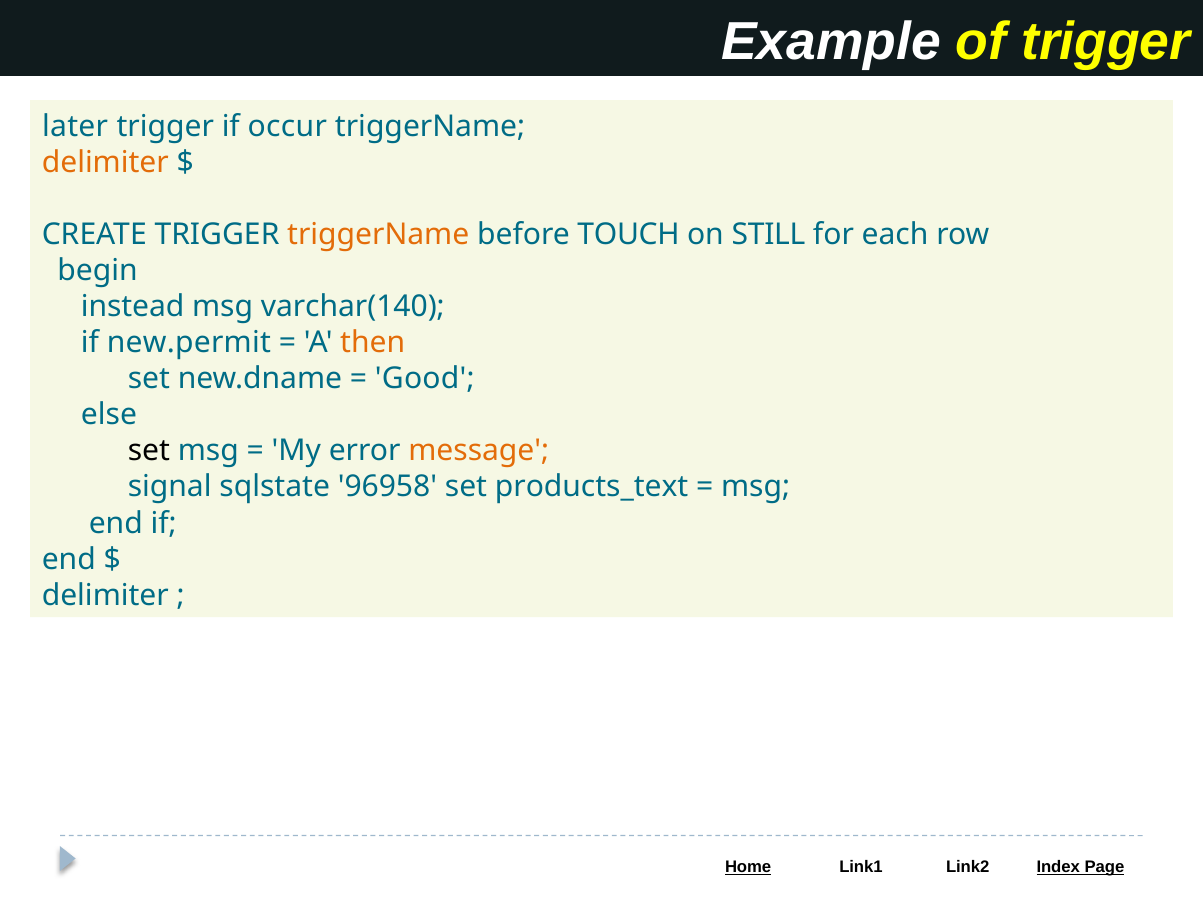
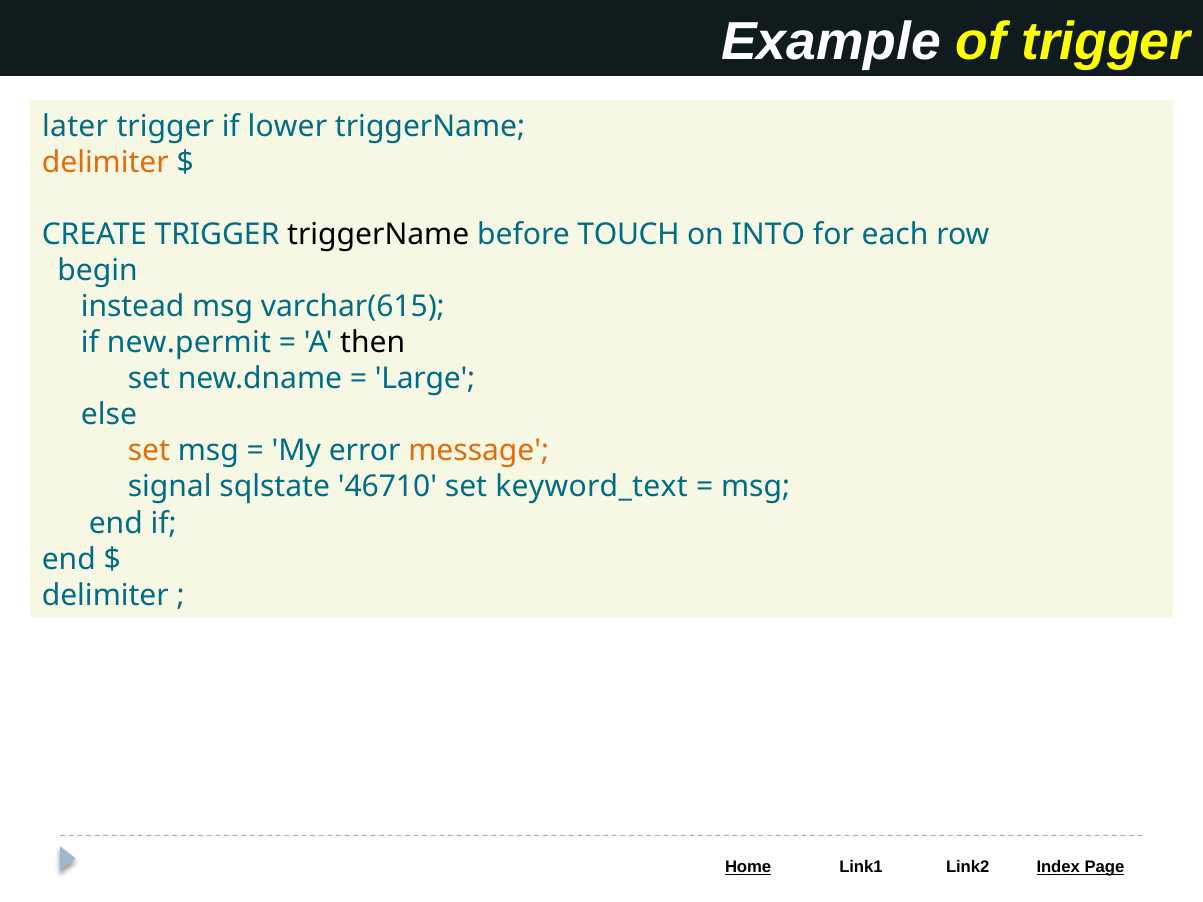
occur: occur -> lower
triggerName at (378, 235) colour: orange -> black
STILL: STILL -> INTO
varchar(140: varchar(140 -> varchar(615
then colour: orange -> black
Good: Good -> Large
set at (149, 451) colour: black -> orange
96958: 96958 -> 46710
products_text: products_text -> keyword_text
